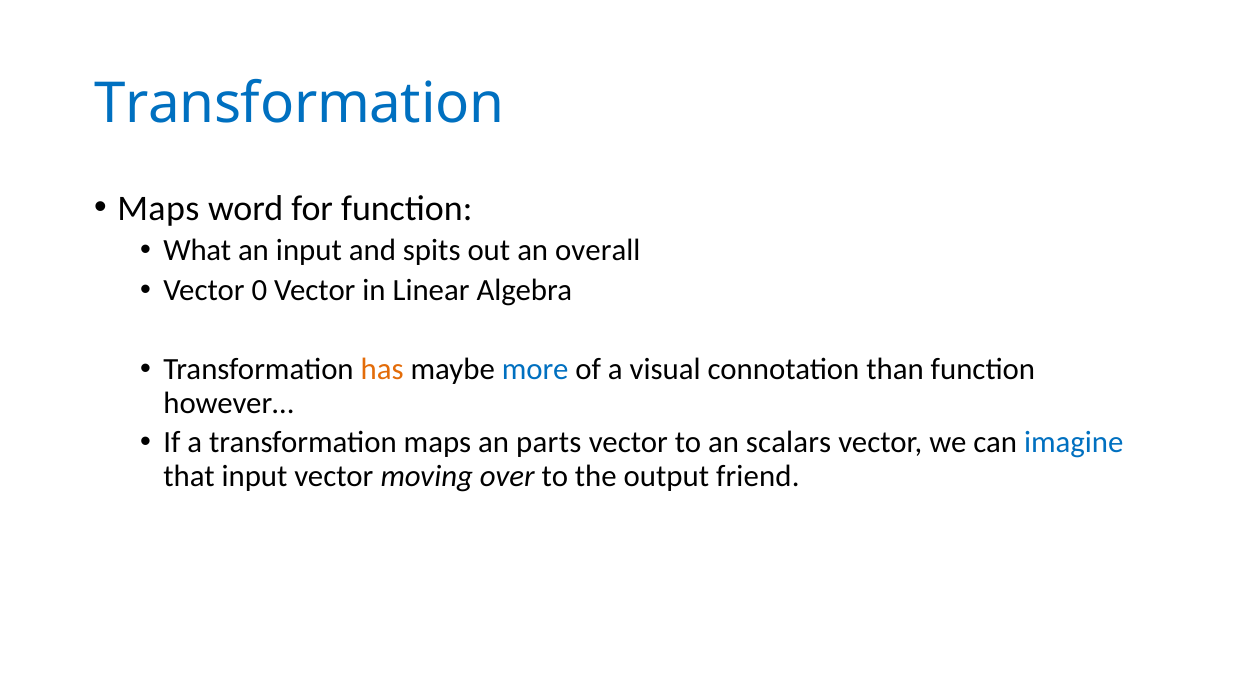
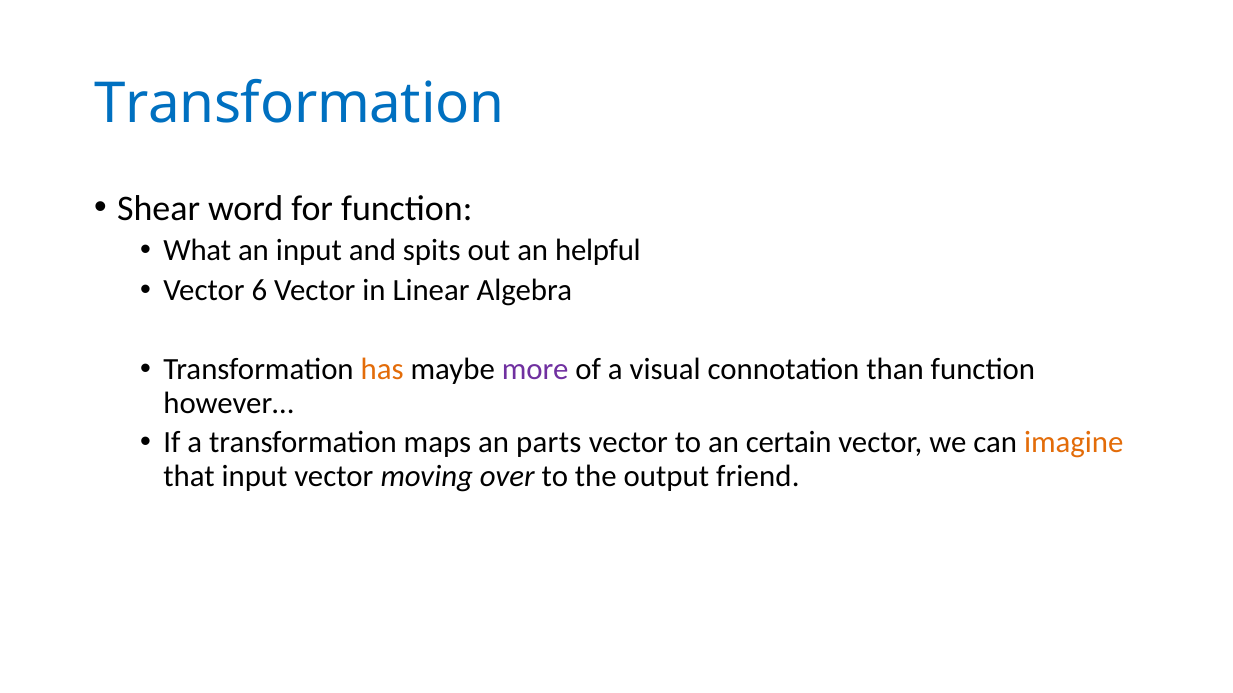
Maps at (158, 208): Maps -> Shear
overall: overall -> helpful
0: 0 -> 6
more colour: blue -> purple
scalars: scalars -> certain
imagine colour: blue -> orange
